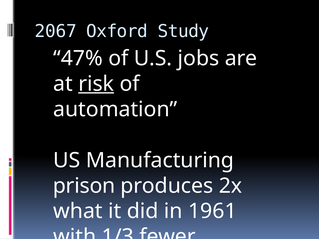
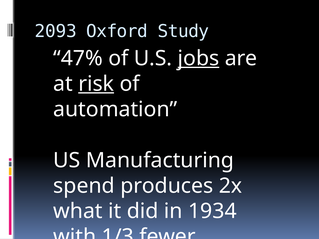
2067: 2067 -> 2093
jobs underline: none -> present
prison: prison -> spend
1961: 1961 -> 1934
